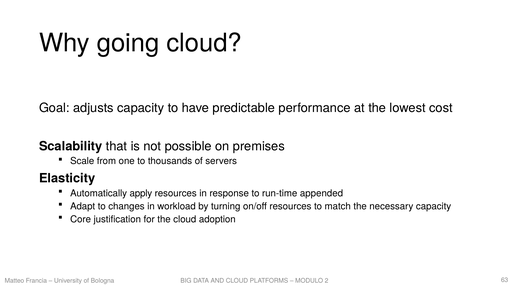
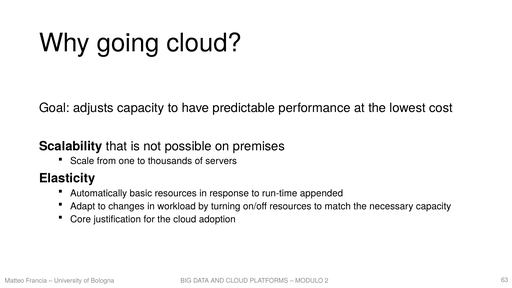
apply: apply -> basic
